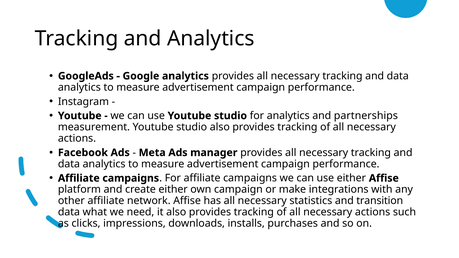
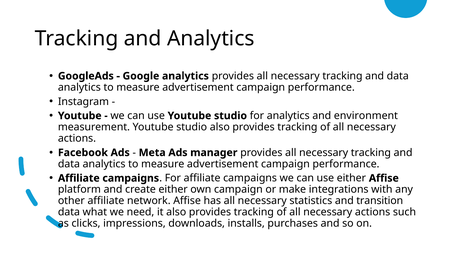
partnerships: partnerships -> environment
